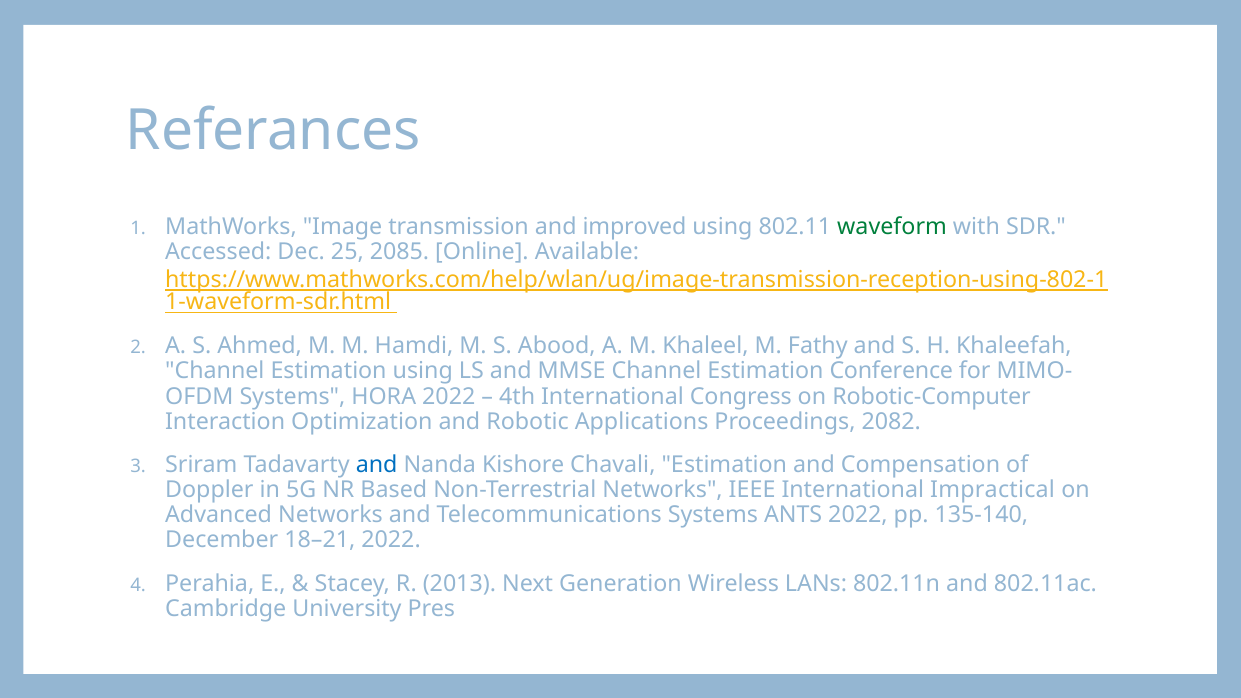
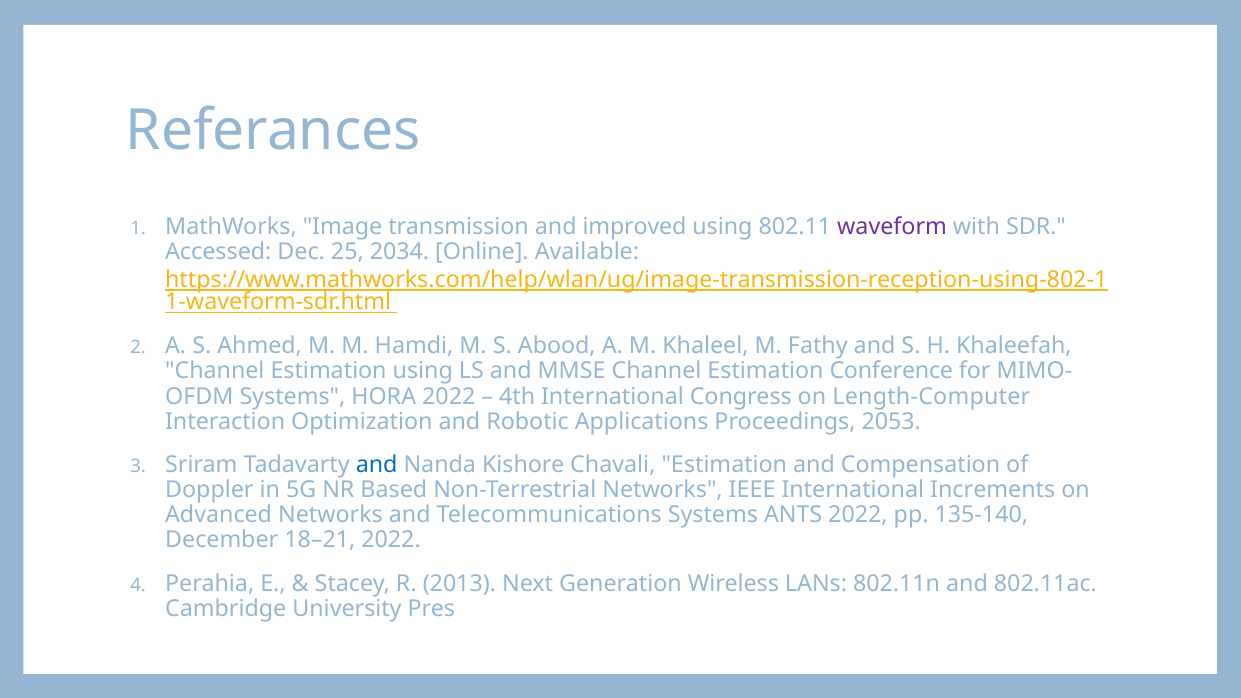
waveform colour: green -> purple
2085: 2085 -> 2034
Robotic-Computer: Robotic-Computer -> Length-Computer
2082: 2082 -> 2053
Impractical: Impractical -> Increments
